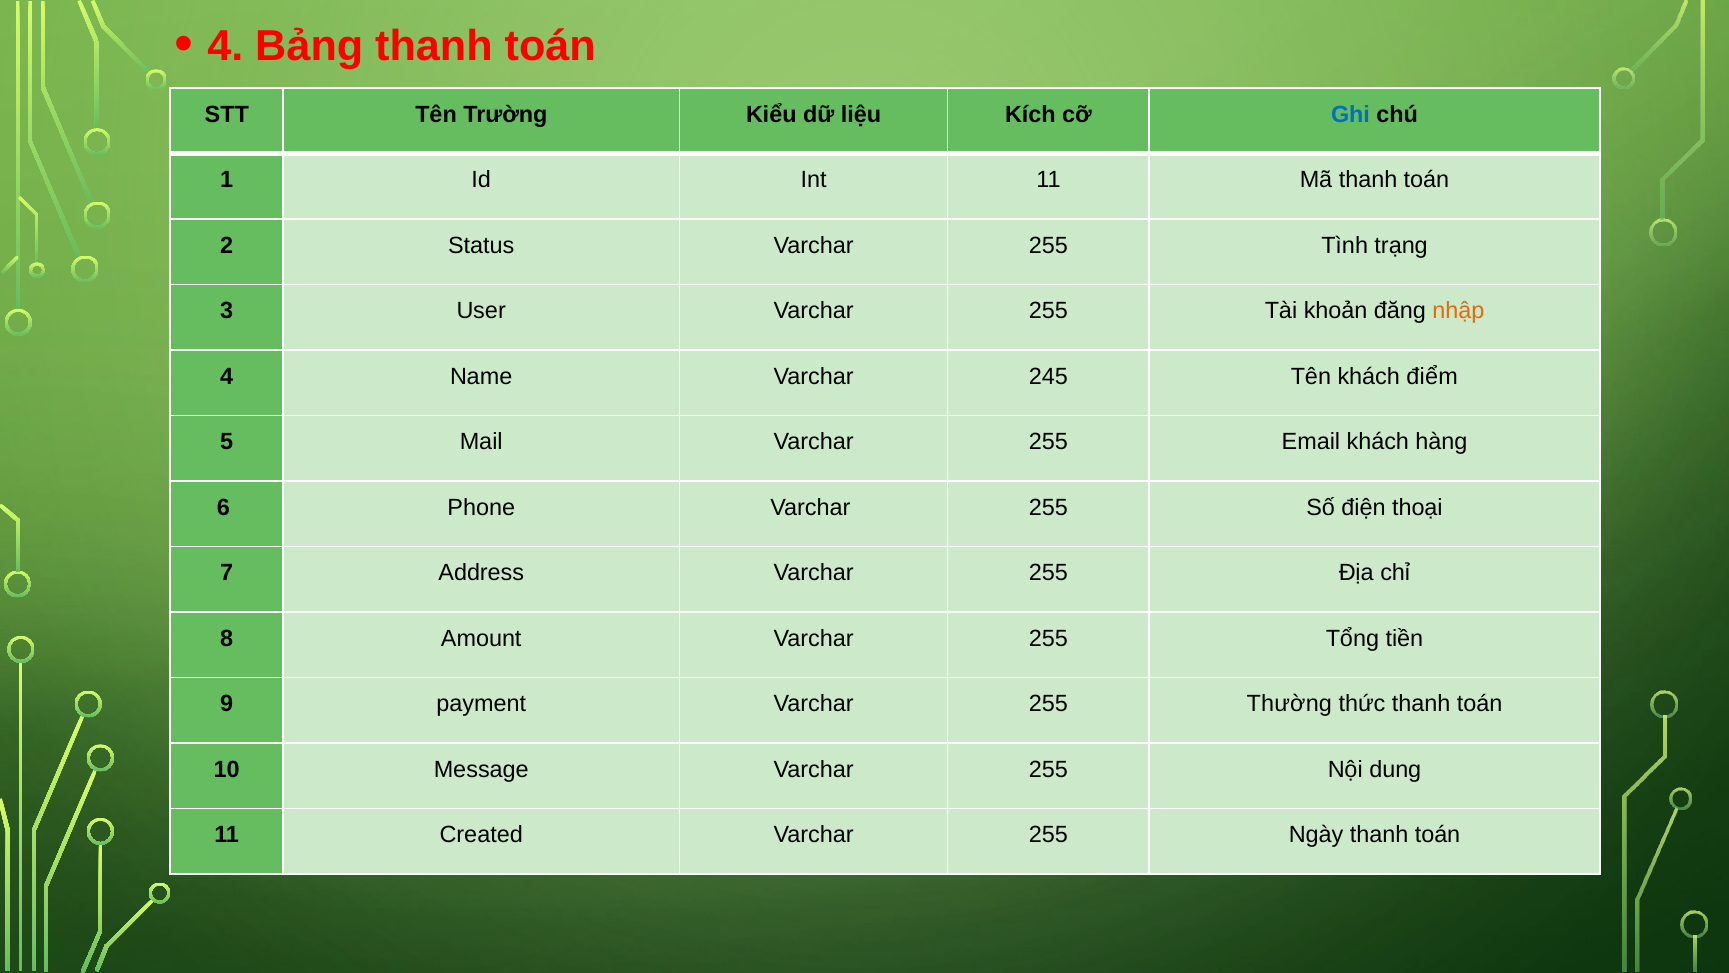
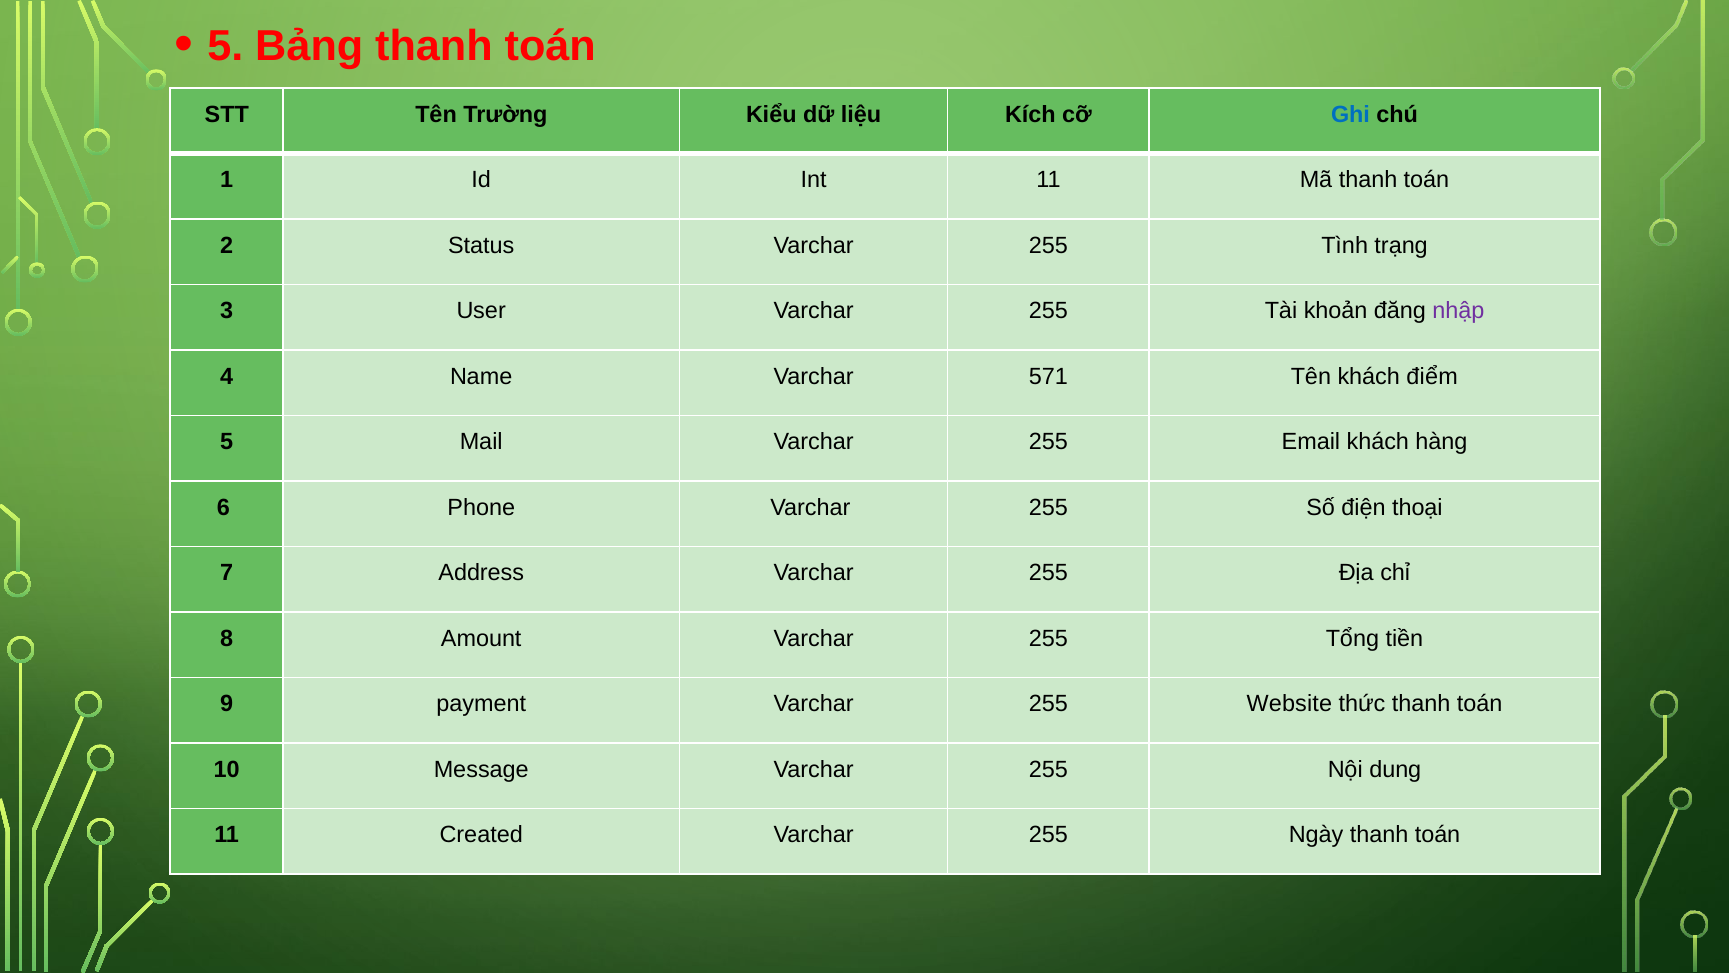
4 at (225, 46): 4 -> 5
nhập colour: orange -> purple
245: 245 -> 571
Thường: Thường -> Website
